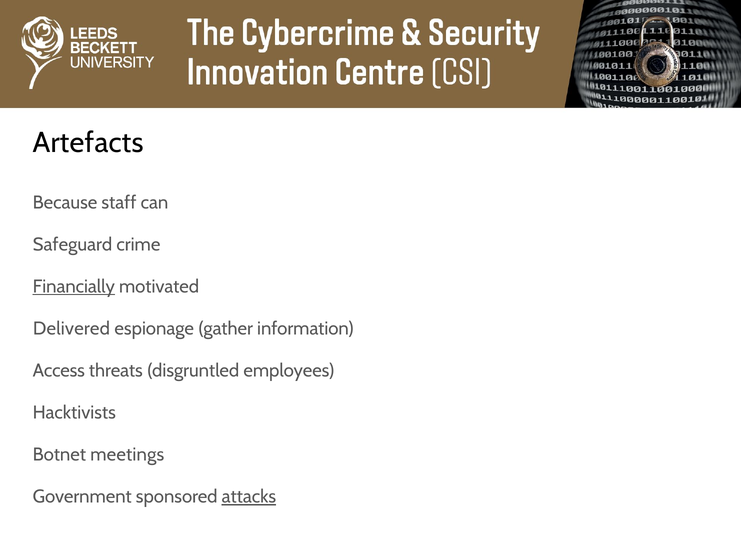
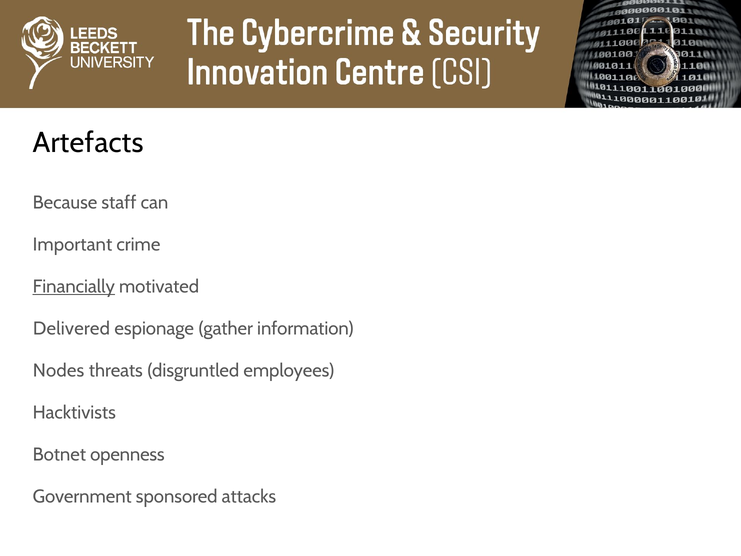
Safeguard: Safeguard -> Important
Access: Access -> Nodes
meetings: meetings -> openness
attacks underline: present -> none
